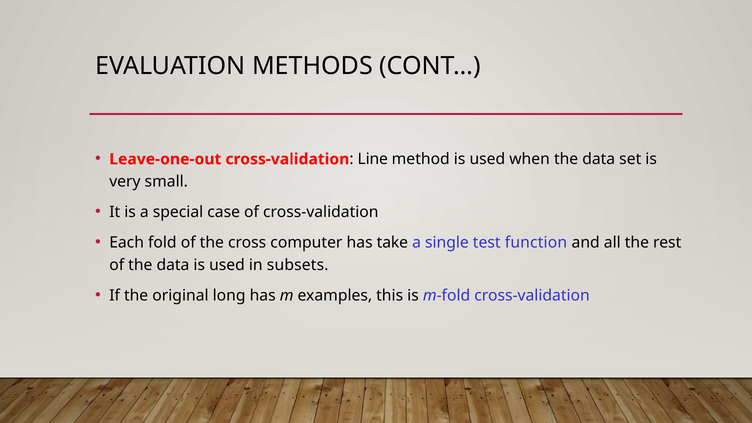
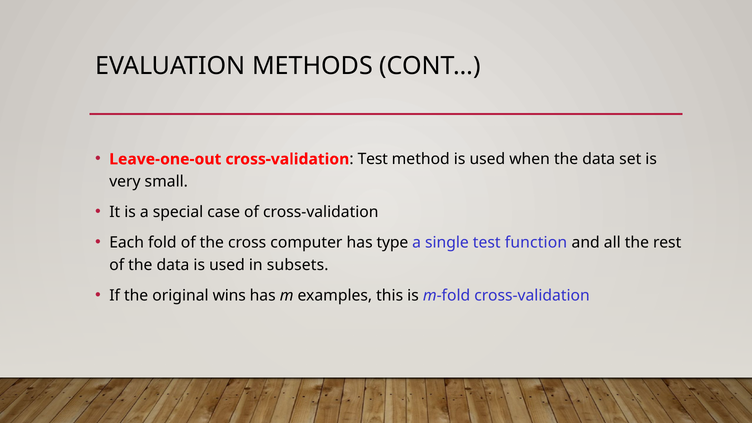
Line at (373, 159): Line -> Test
take: take -> type
long: long -> wins
